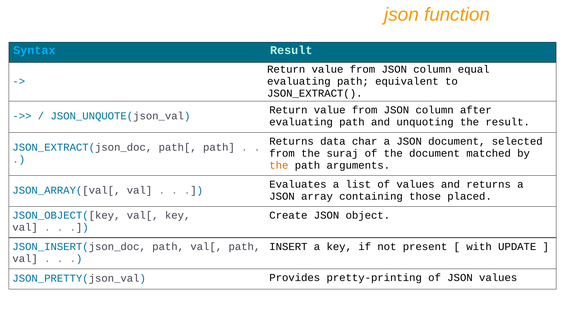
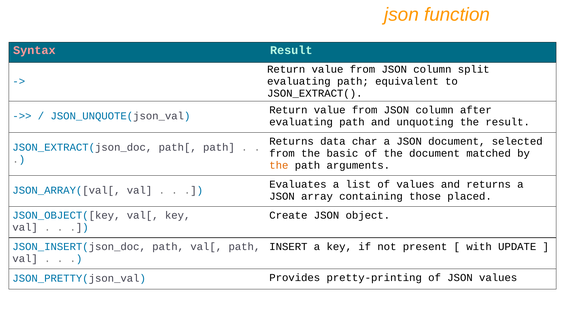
Syntax colour: light blue -> pink
equal: equal -> split
suraj: suraj -> basic
